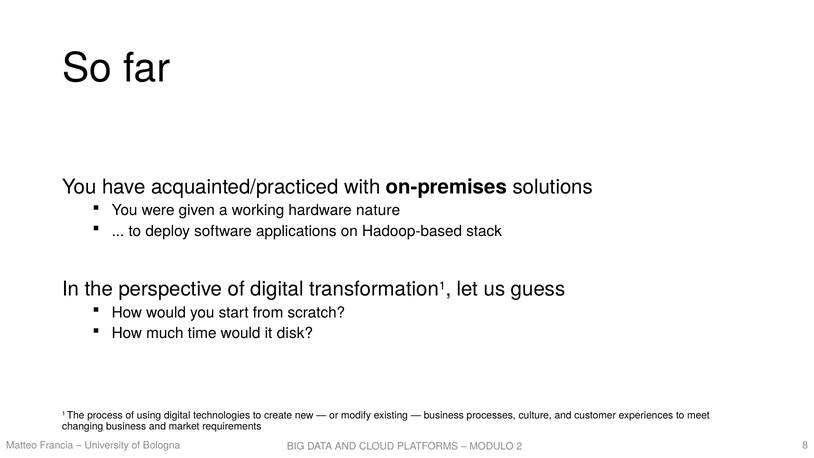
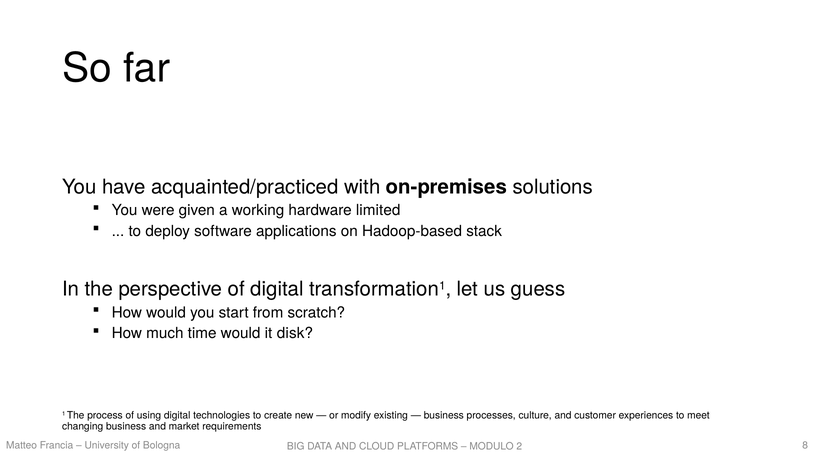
nature: nature -> limited
